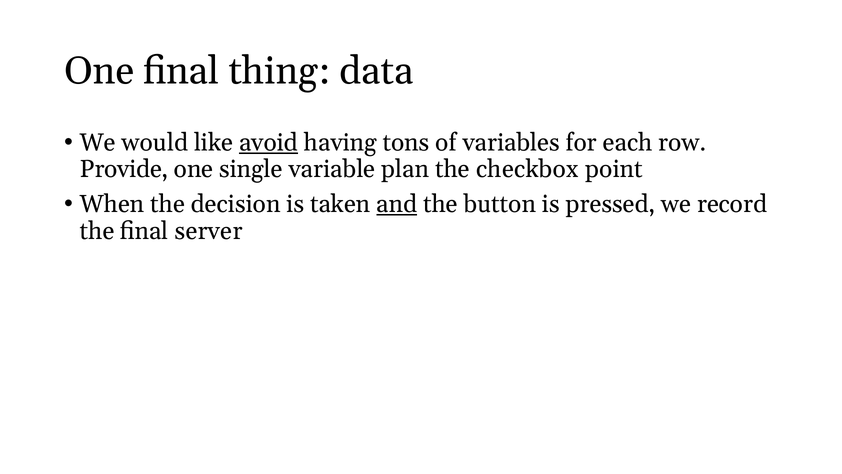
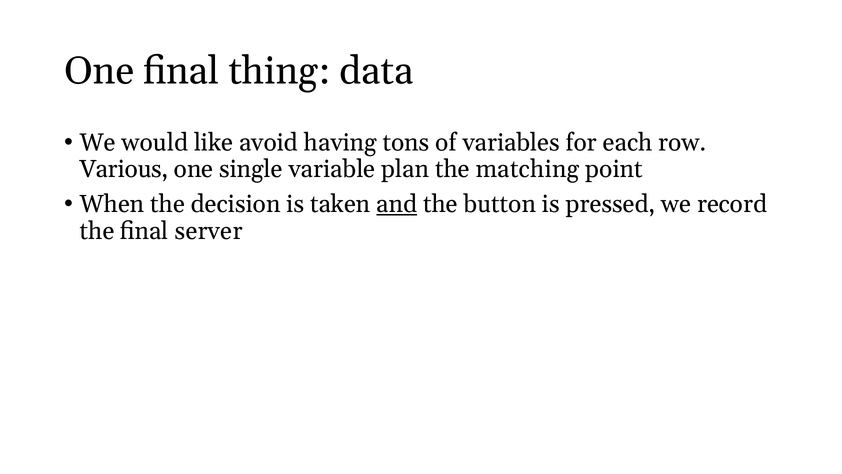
avoid underline: present -> none
Provide: Provide -> Various
checkbox: checkbox -> matching
